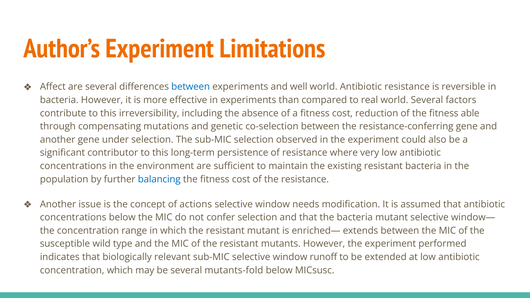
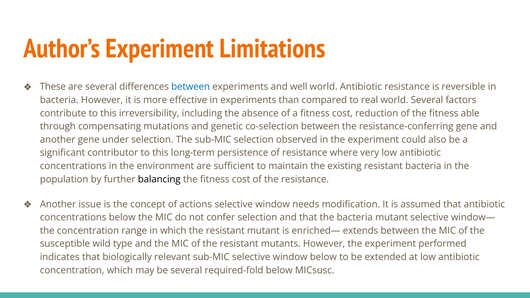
Affect: Affect -> These
balancing colour: blue -> black
window runoff: runoff -> below
mutants-fold: mutants-fold -> required-fold
